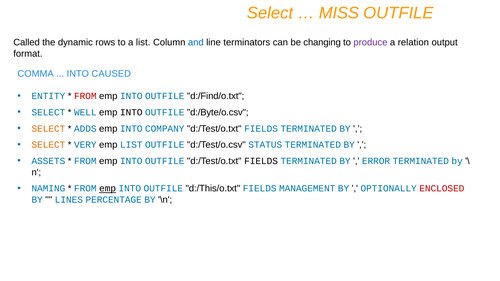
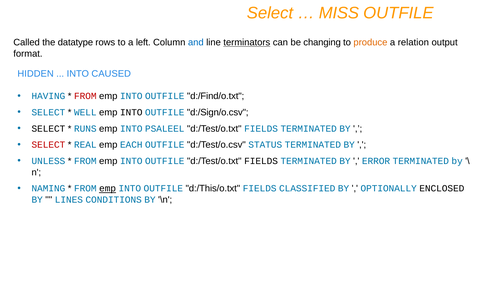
dynamic: dynamic -> datatype
a list: list -> left
terminators underline: none -> present
produce colour: purple -> orange
COMMA: COMMA -> HIDDEN
ENTITY: ENTITY -> HAVING
d:/Byte/o.csv: d:/Byte/o.csv -> d:/Sign/o.csv
SELECT at (48, 129) colour: orange -> black
ADDS: ADDS -> RUNS
COMPANY: COMPANY -> PSALEEL
SELECT at (48, 145) colour: orange -> red
VERY: VERY -> REAL
emp LIST: LIST -> EACH
ASSETS: ASSETS -> UNLESS
MANAGEMENT: MANAGEMENT -> CLASSIFIED
ENCLOSED colour: red -> black
PERCENTAGE: PERCENTAGE -> CONDITIONS
